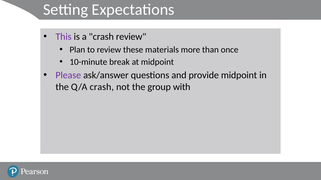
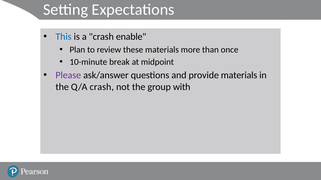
This colour: purple -> blue
crash review: review -> enable
provide midpoint: midpoint -> materials
